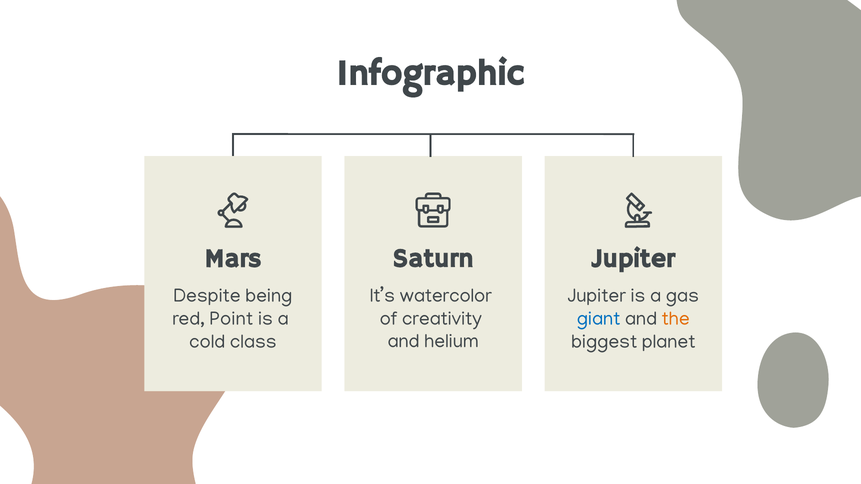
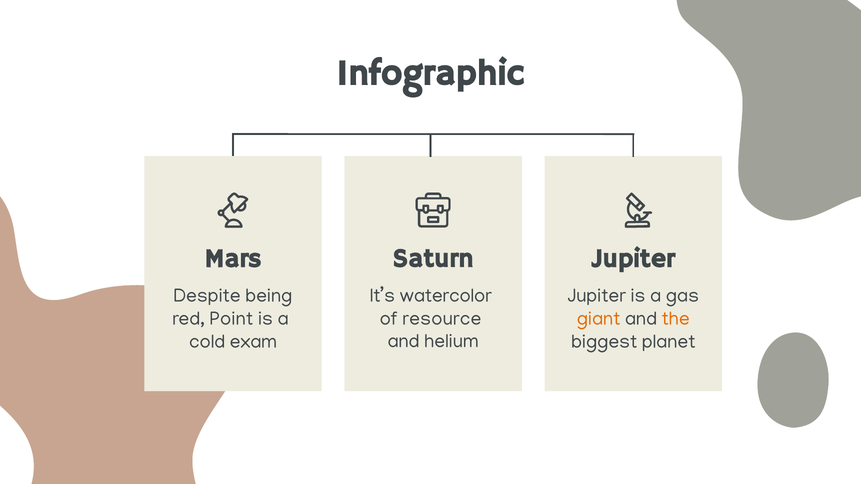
creativity: creativity -> resource
giant colour: blue -> orange
class: class -> exam
